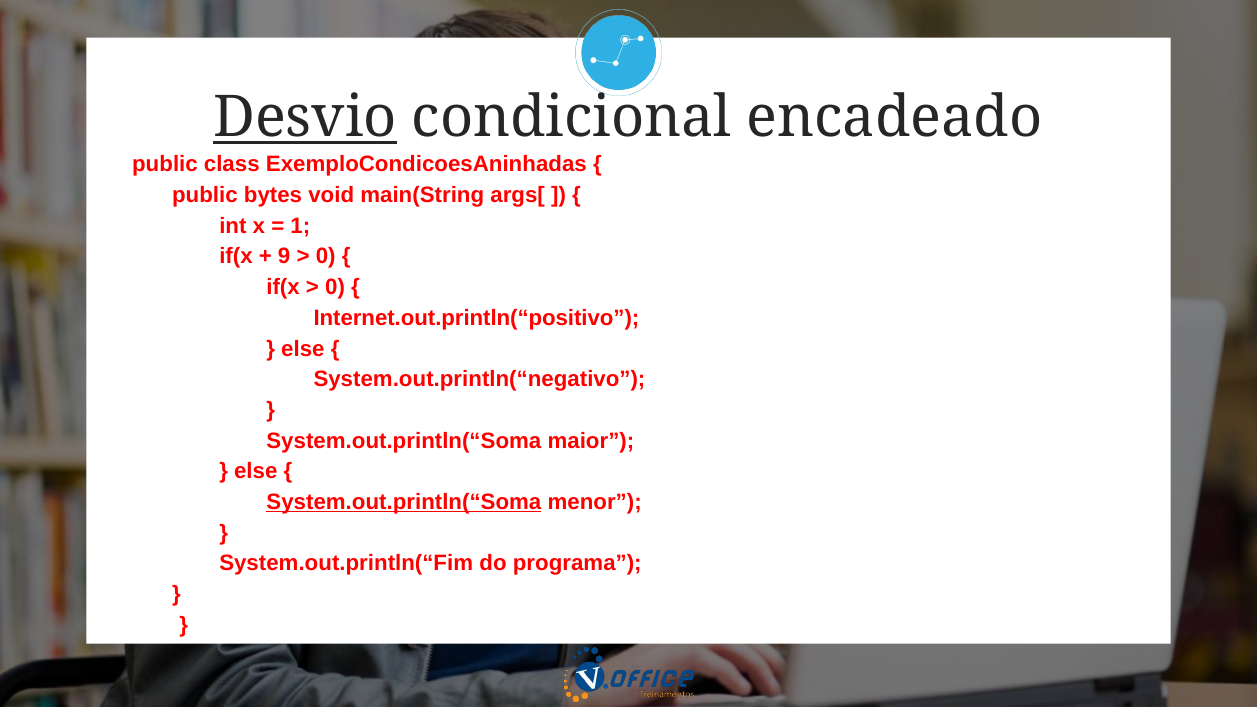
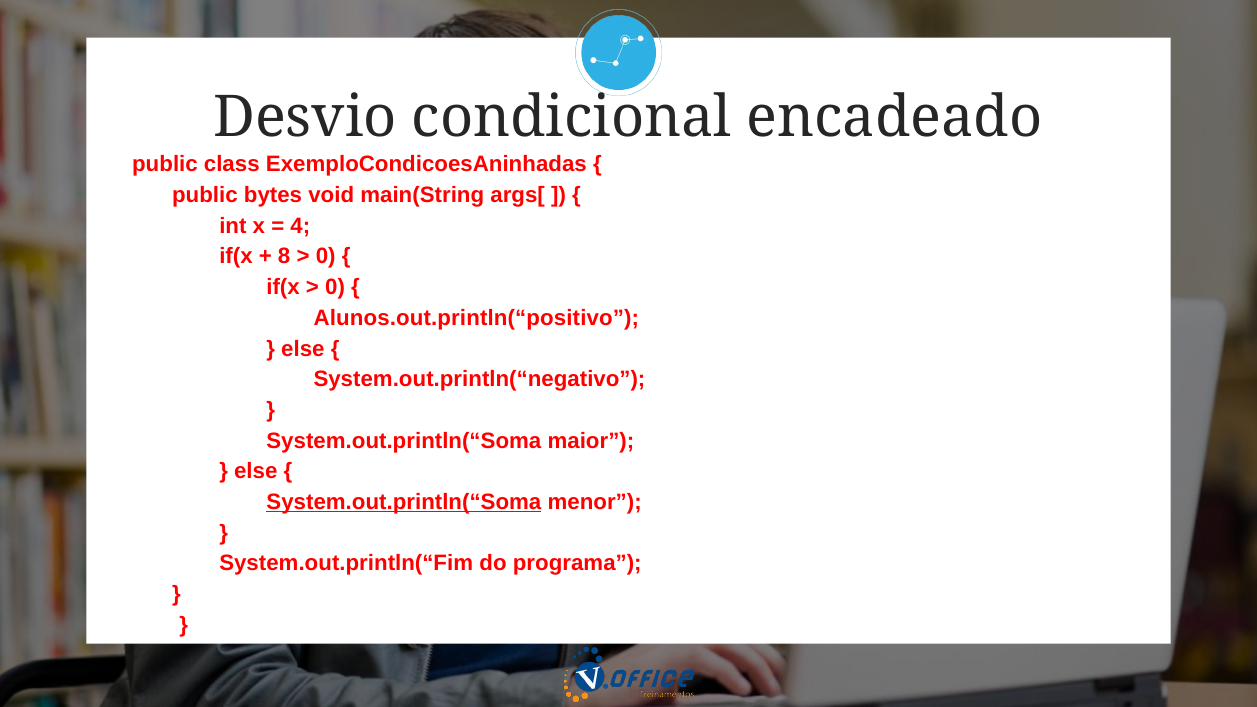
Desvio underline: present -> none
1: 1 -> 4
9: 9 -> 8
Internet.out.println(“positivo: Internet.out.println(“positivo -> Alunos.out.println(“positivo
